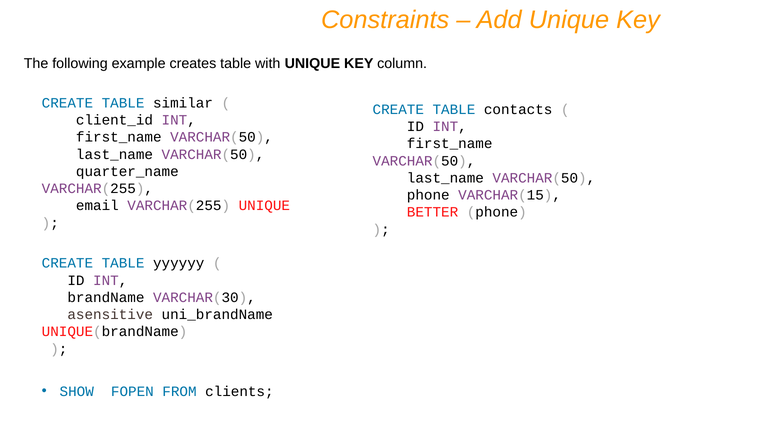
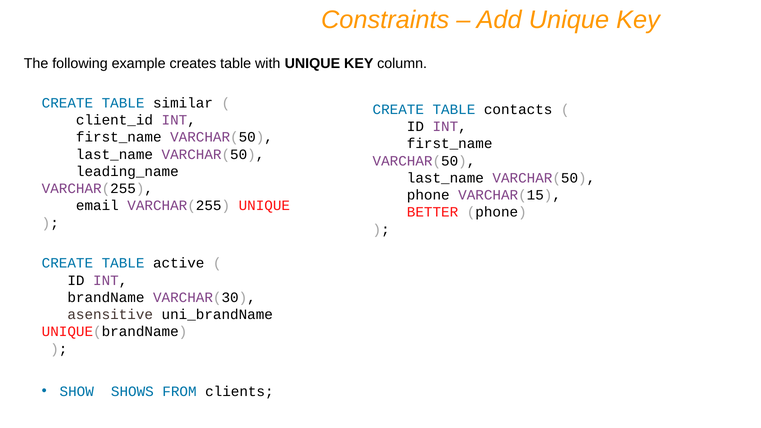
quarter_name: quarter_name -> leading_name
yyyyyy: yyyyyy -> active
FOPEN: FOPEN -> SHOWS
